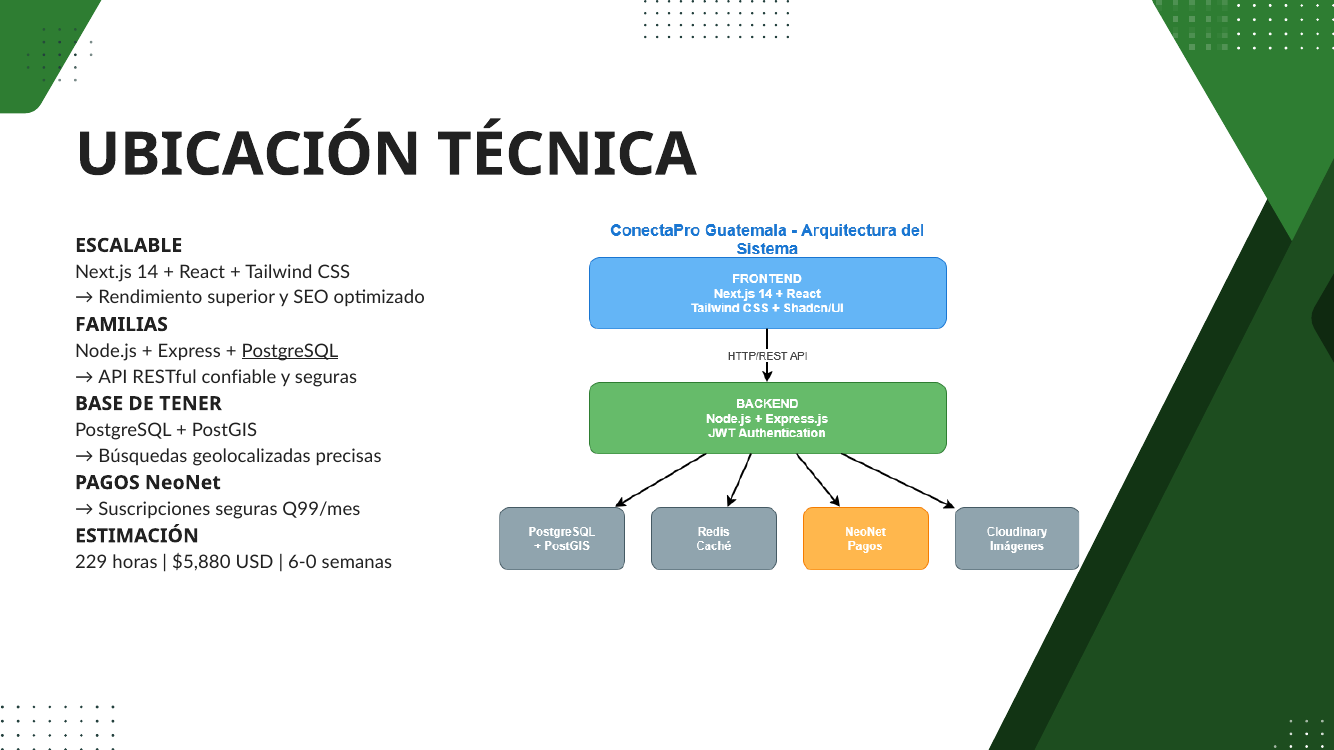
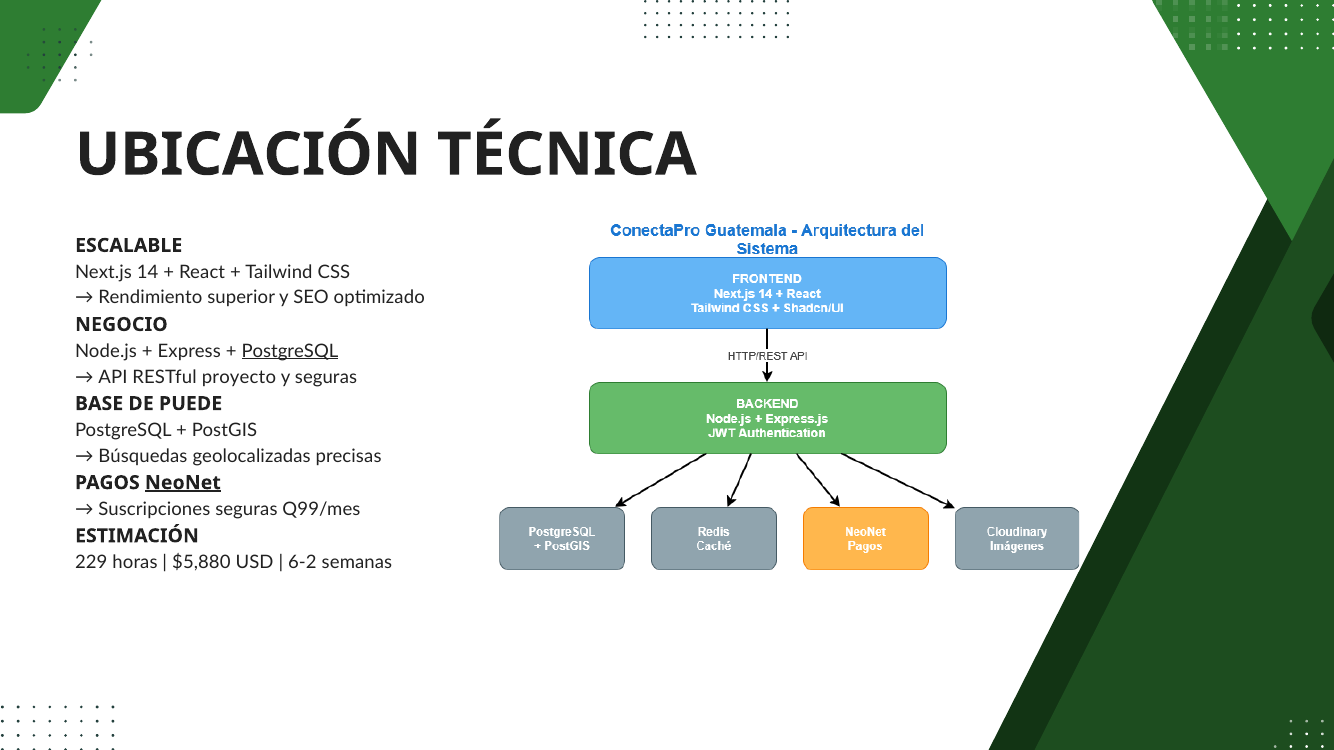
FAMILIAS: FAMILIAS -> NEGOCIO
confiable: confiable -> proyecto
TENER: TENER -> PUEDE
NeoNet underline: none -> present
6-0: 6-0 -> 6-2
